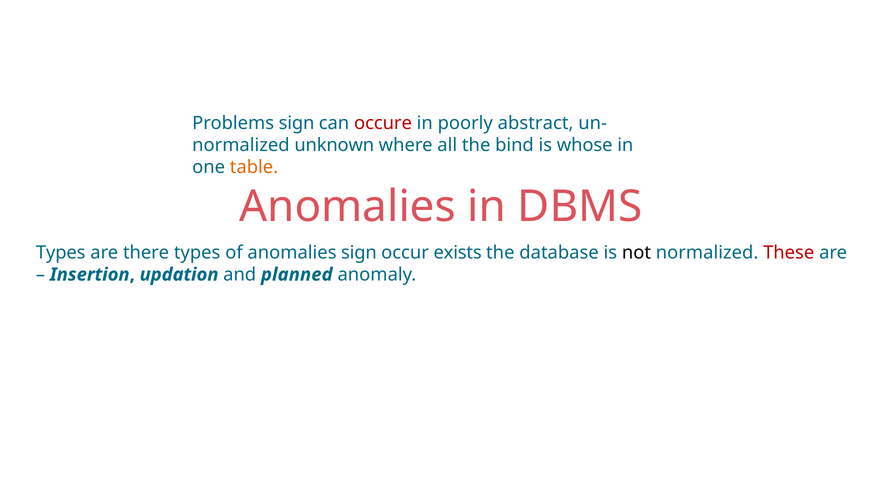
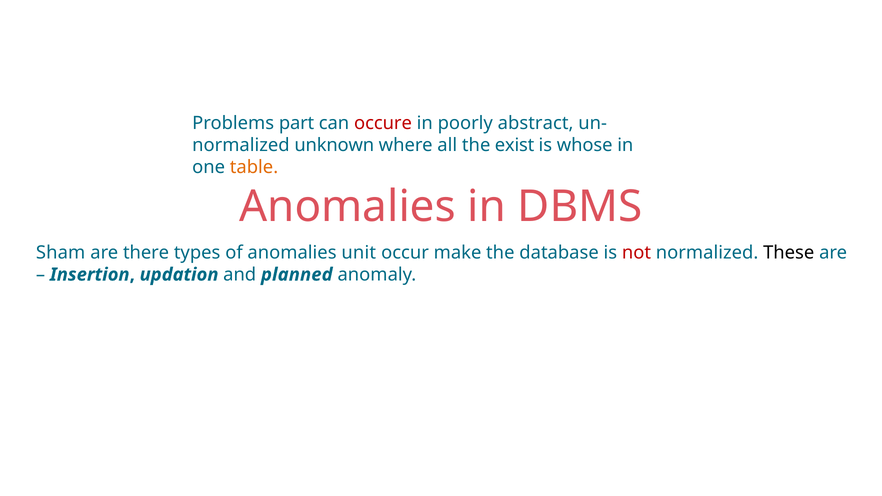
Problems sign: sign -> part
bind: bind -> exist
Types at (61, 253): Types -> Sham
anomalies sign: sign -> unit
exists: exists -> make
not colour: black -> red
These colour: red -> black
